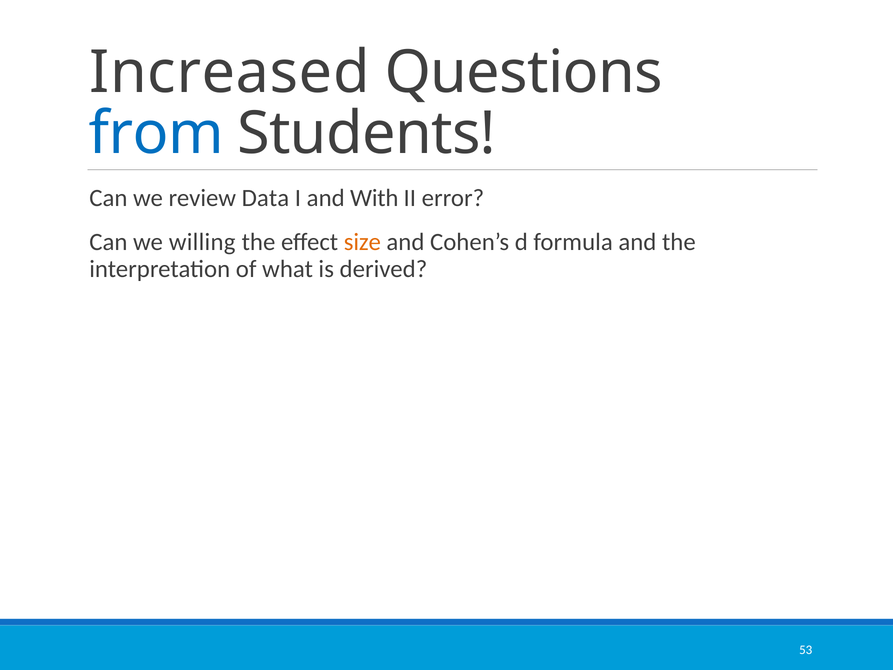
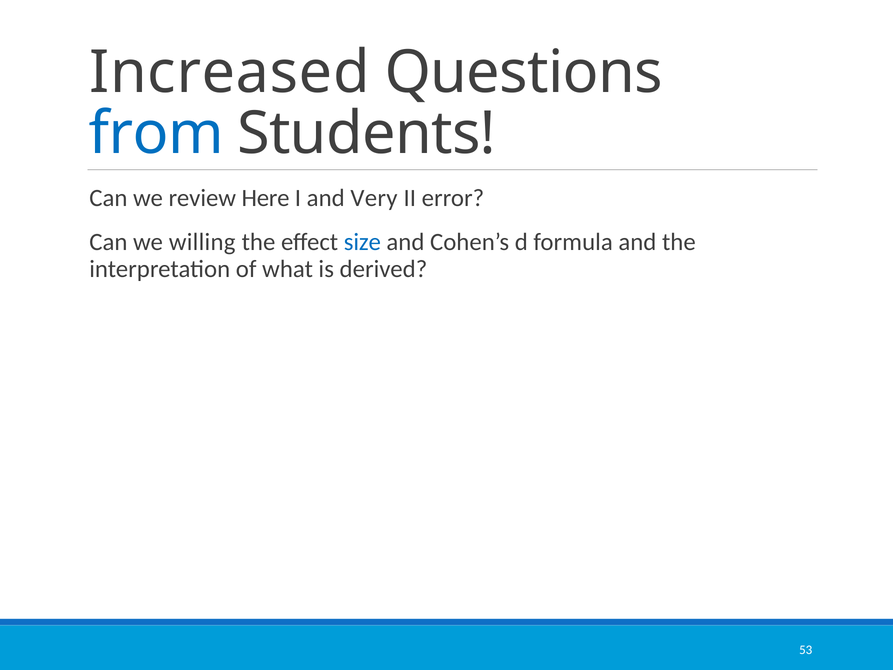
Data: Data -> Here
With: With -> Very
size colour: orange -> blue
